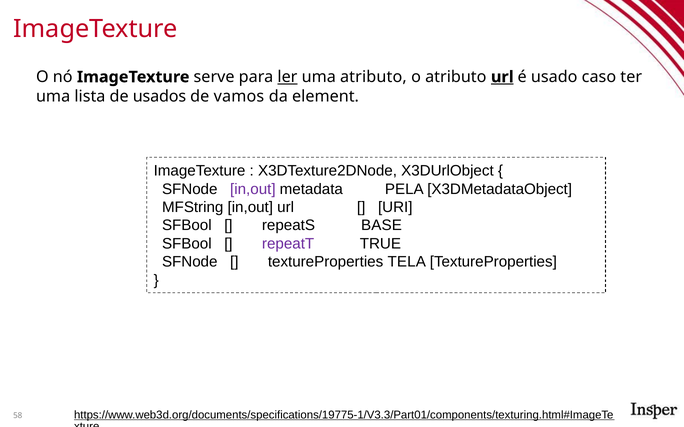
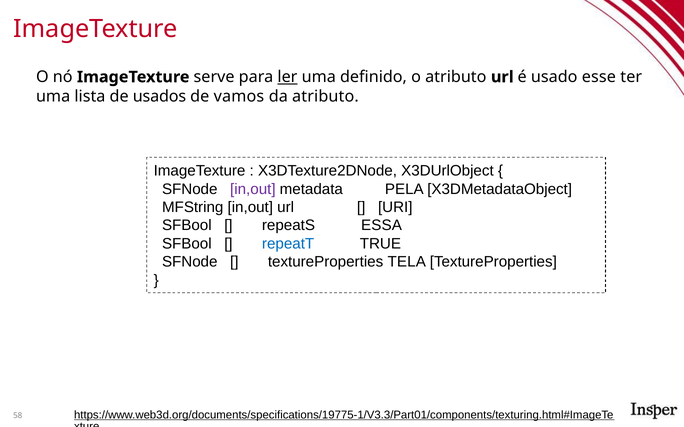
uma atributo: atributo -> definido
url at (502, 77) underline: present -> none
caso: caso -> esse
da element: element -> atributo
BASE: BASE -> ESSA
repeatT colour: purple -> blue
